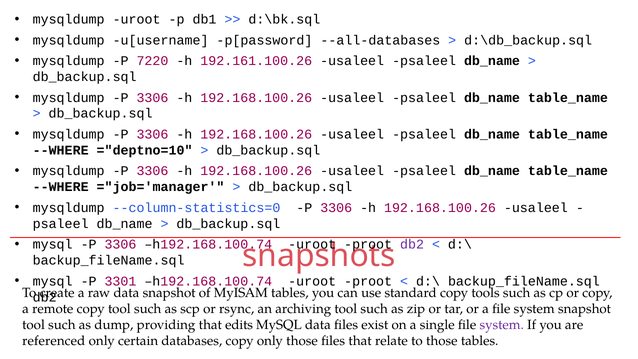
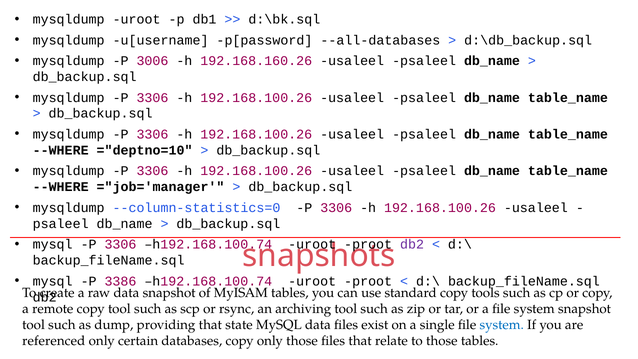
7220: 7220 -> 3006
192.161.100.26: 192.161.100.26 -> 192.168.160.26
3301: 3301 -> 3386
edits: edits -> state
system at (502, 325) colour: purple -> blue
